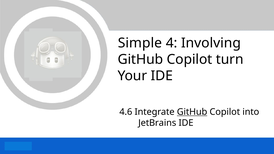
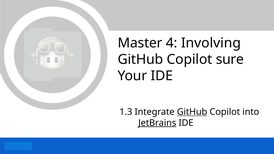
Simple: Simple -> Master
turn: turn -> sure
4.6: 4.6 -> 1.3
JetBrains underline: none -> present
